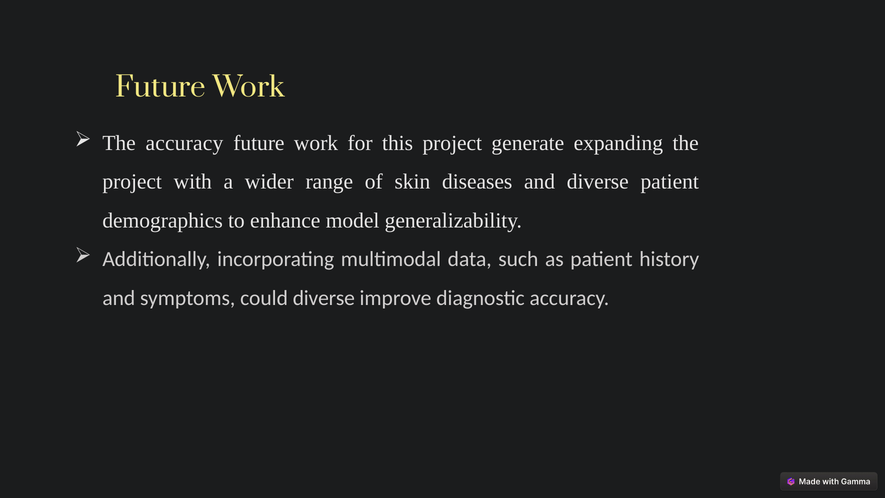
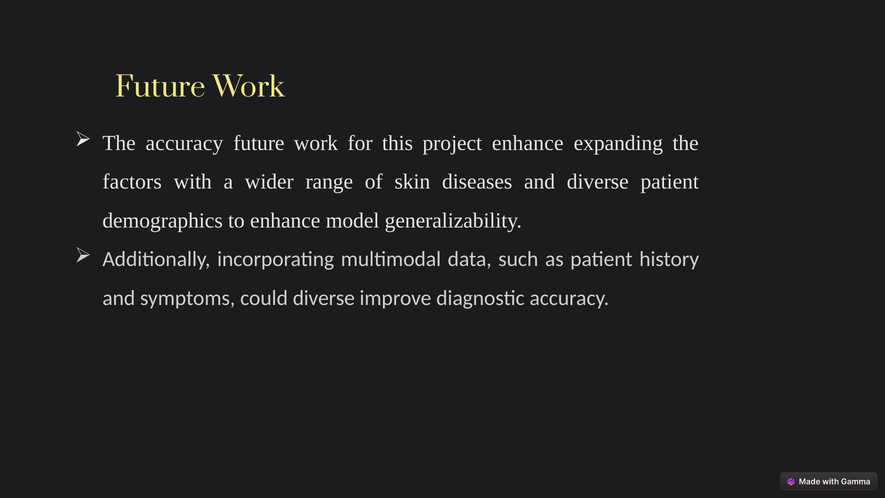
project generate: generate -> enhance
project at (132, 182): project -> factors
